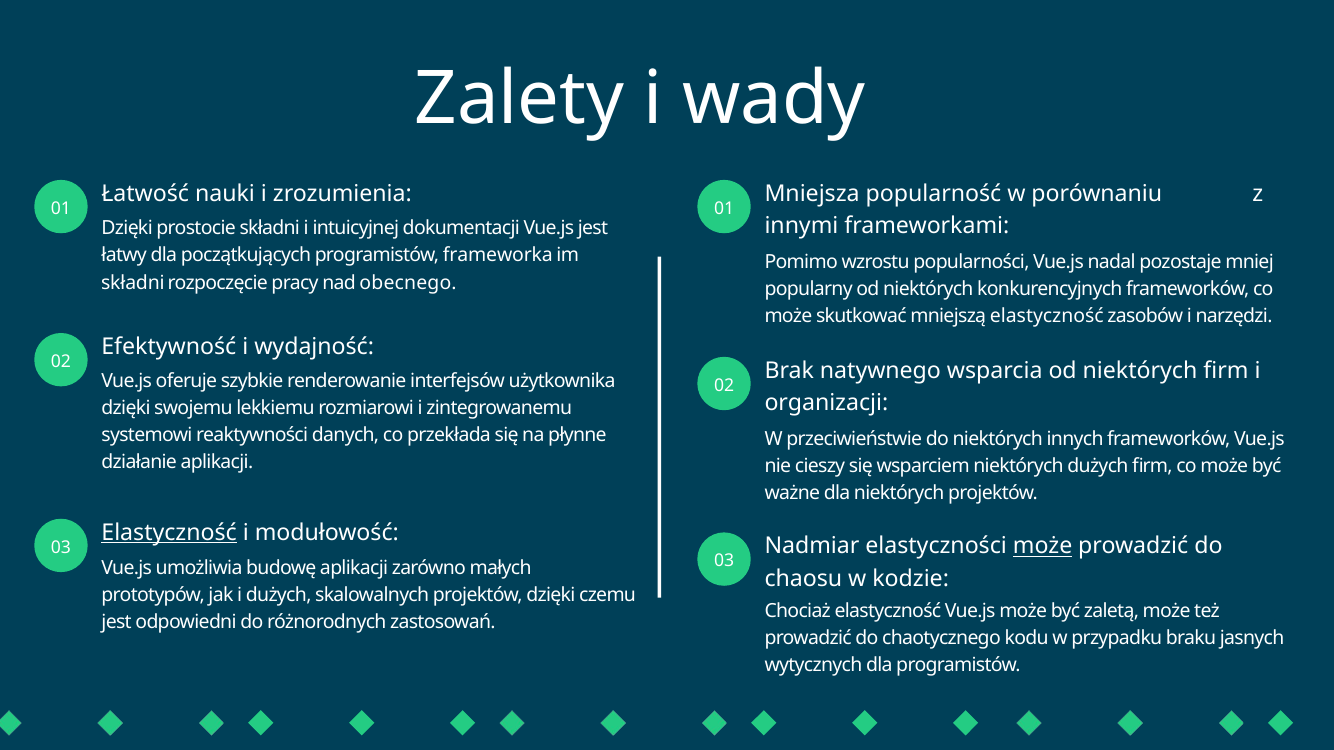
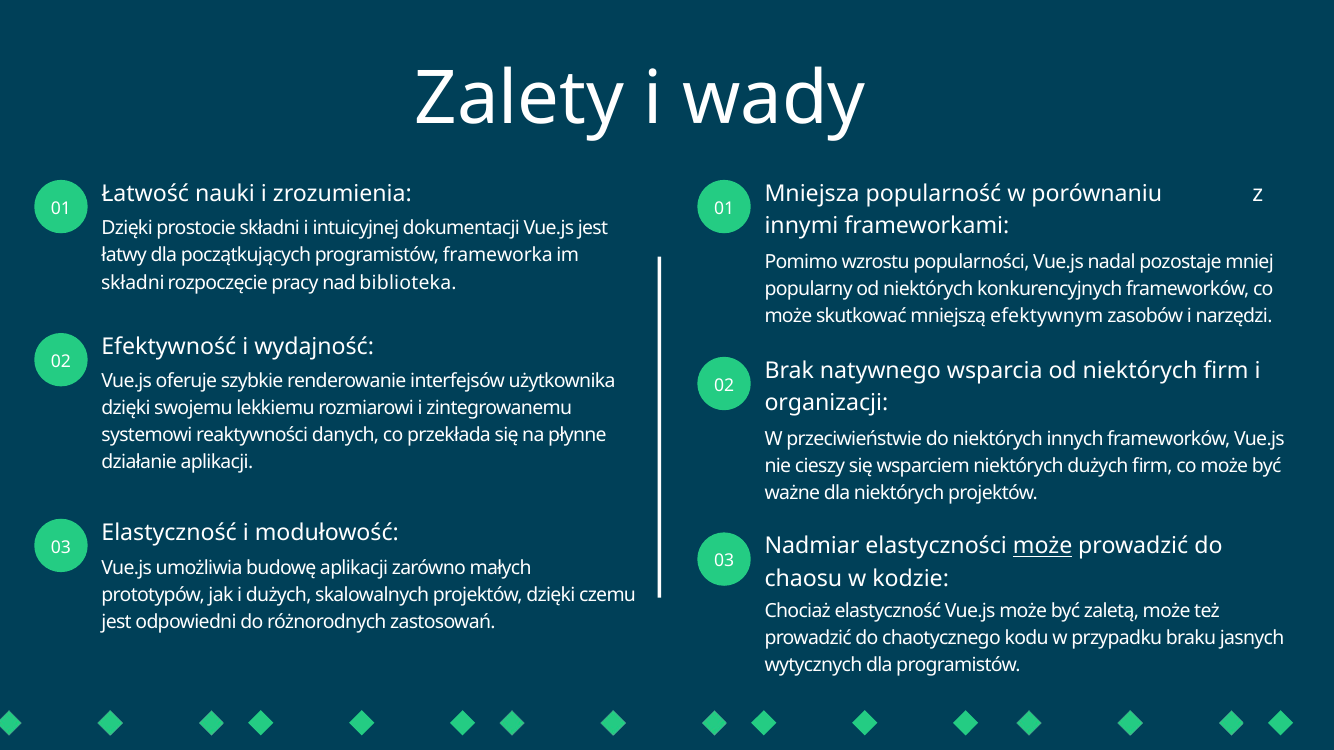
obecnego: obecnego -> biblioteka
mniejszą elastyczność: elastyczność -> efektywnym
Elastyczność at (169, 533) underline: present -> none
